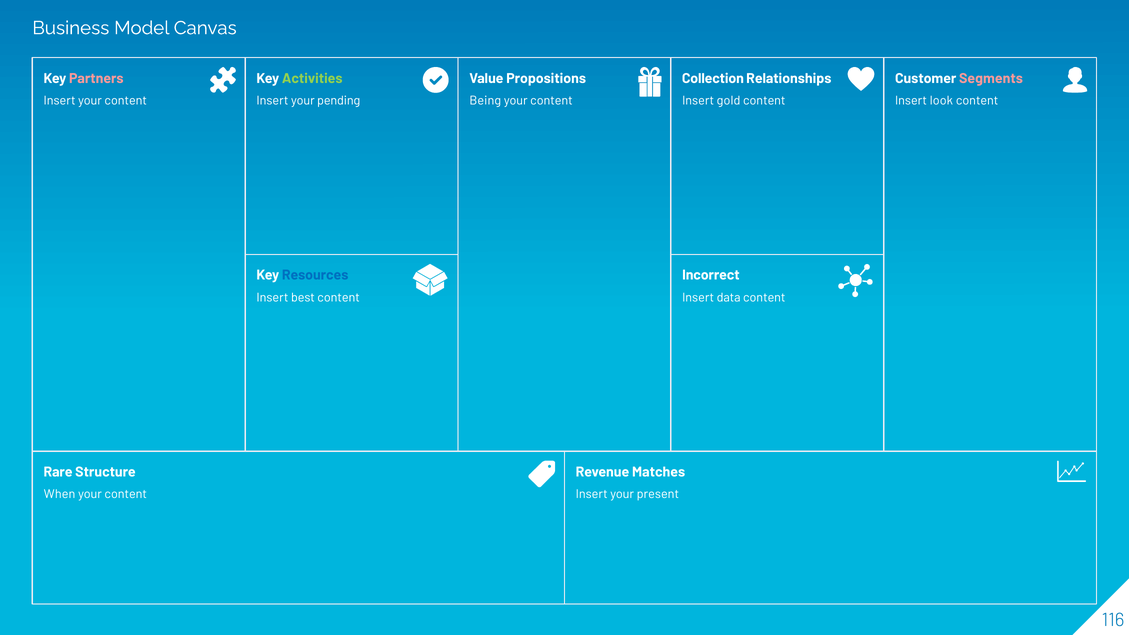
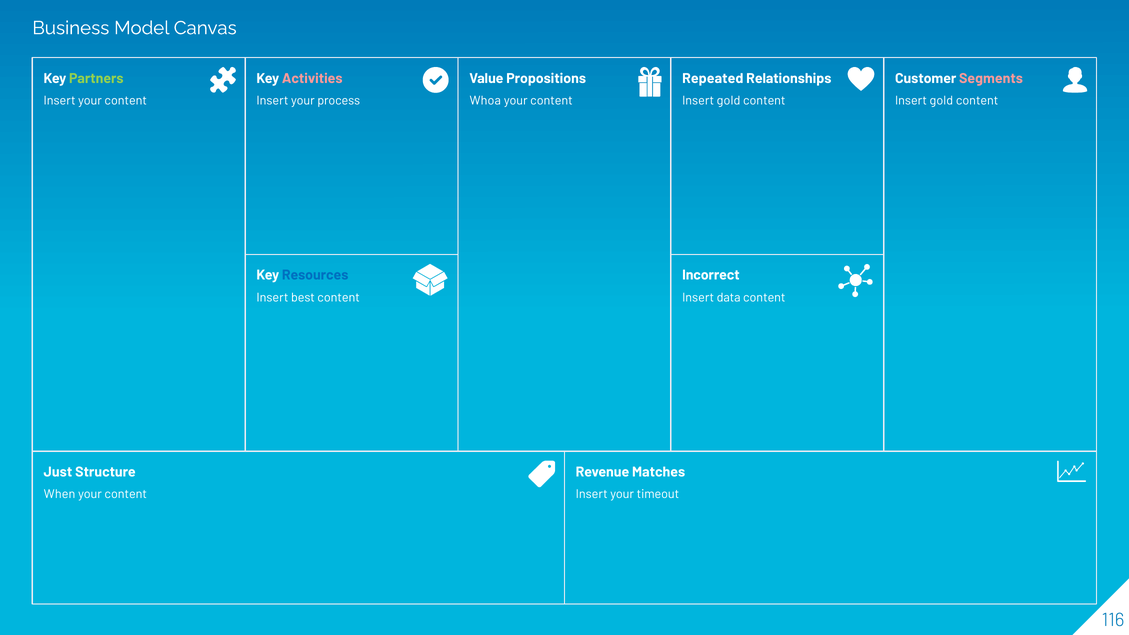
Partners colour: pink -> light green
Activities colour: light green -> pink
Collection: Collection -> Repeated
pending: pending -> process
Being: Being -> Whoa
look at (941, 101): look -> gold
Rare: Rare -> Just
present: present -> timeout
